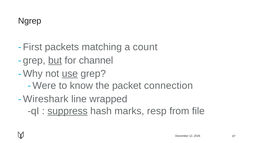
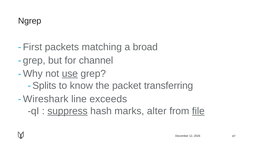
count: count -> broad
but underline: present -> none
Were: Were -> Splits
connection: connection -> transferring
wrapped: wrapped -> exceeds
resp: resp -> alter
file underline: none -> present
